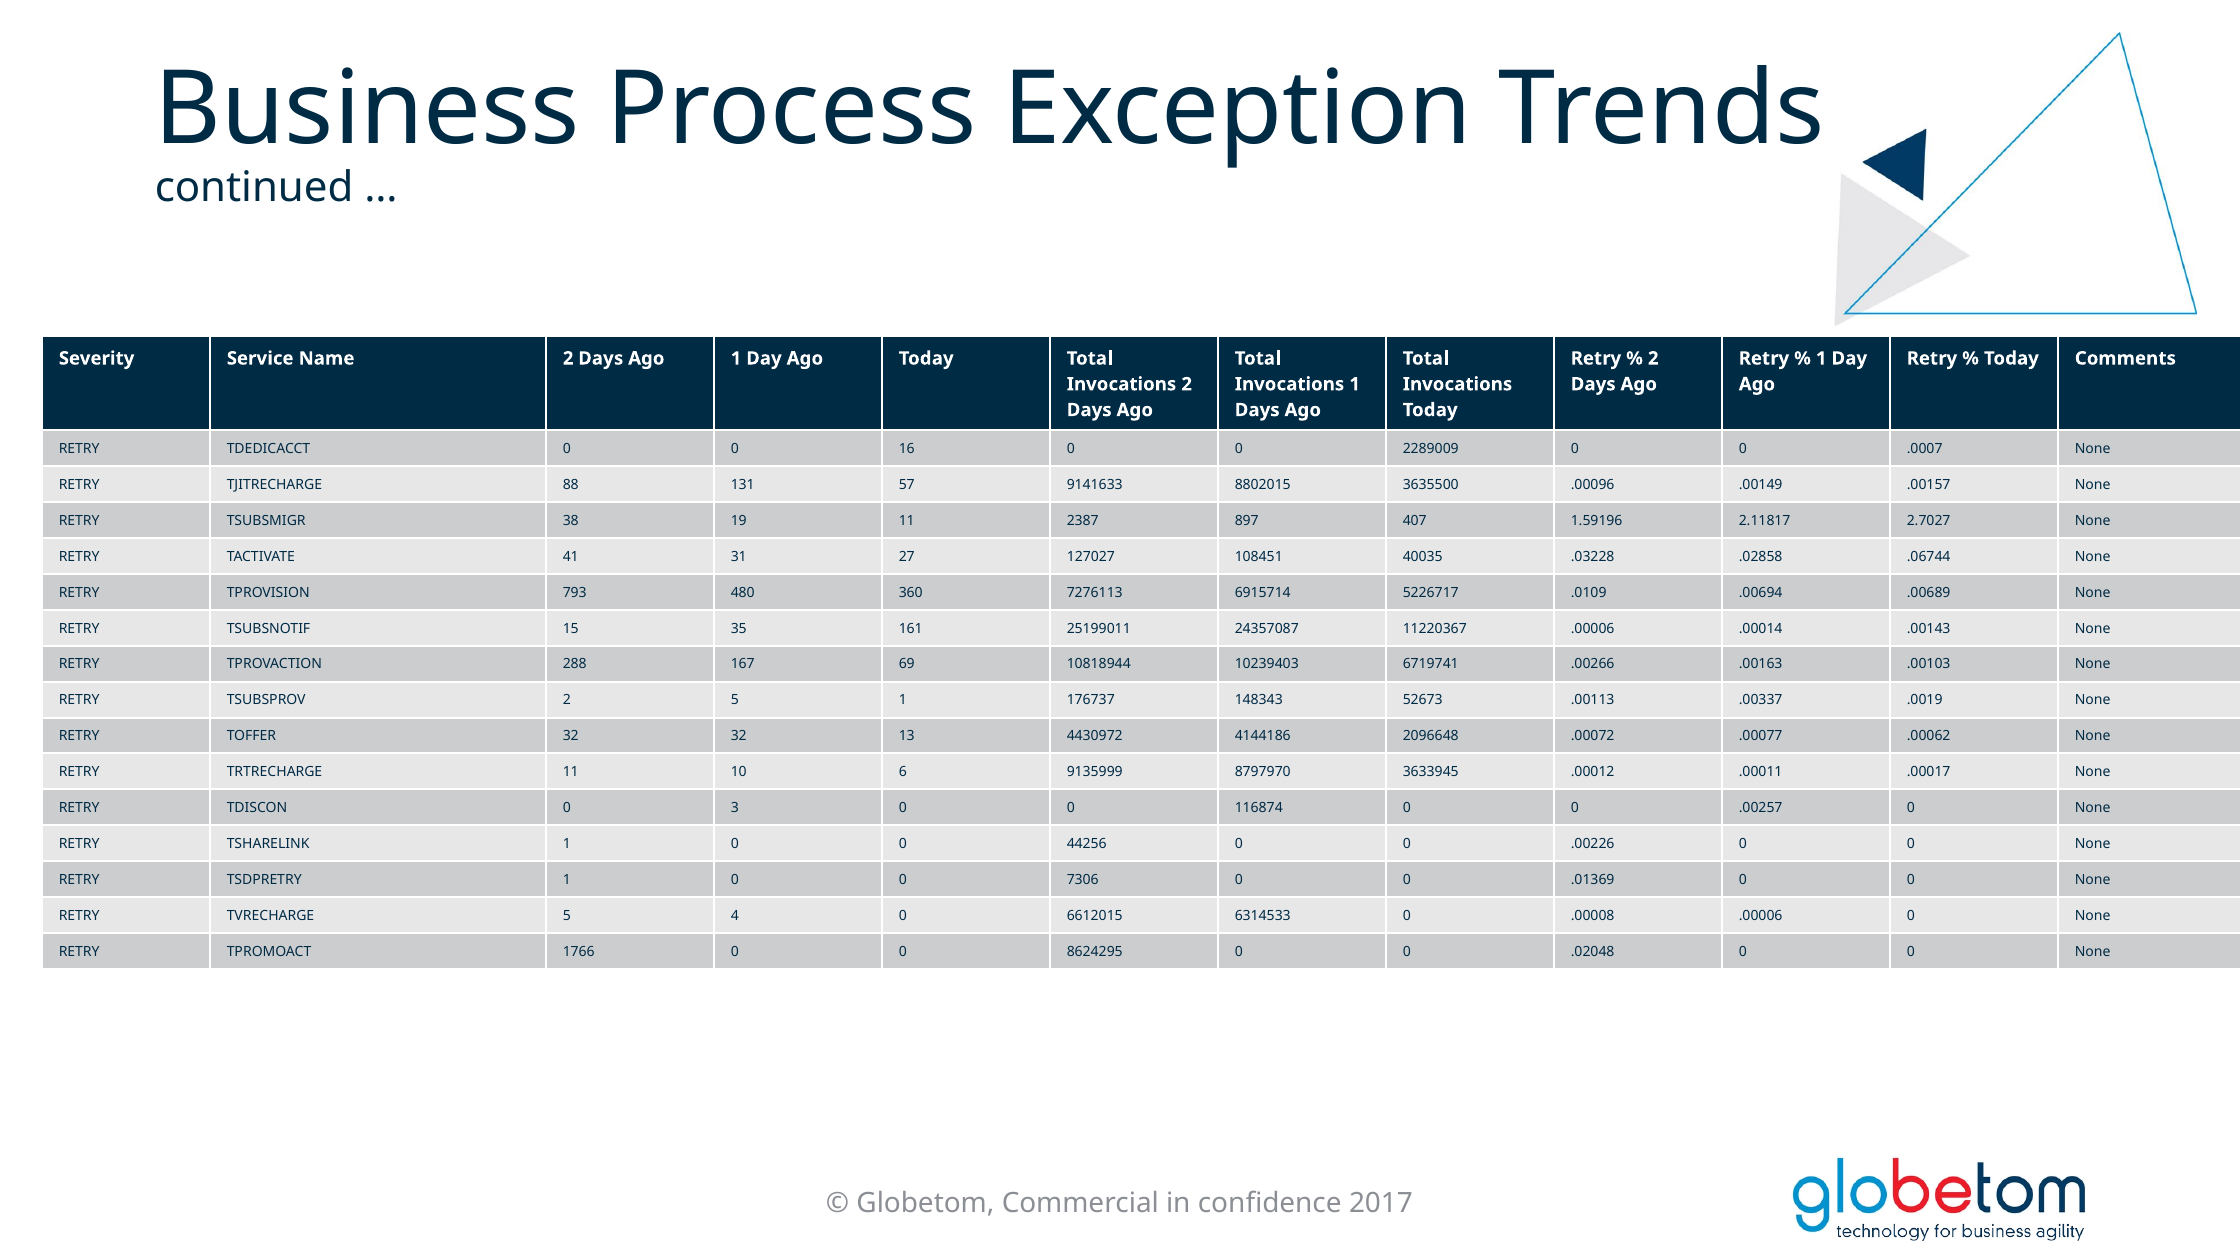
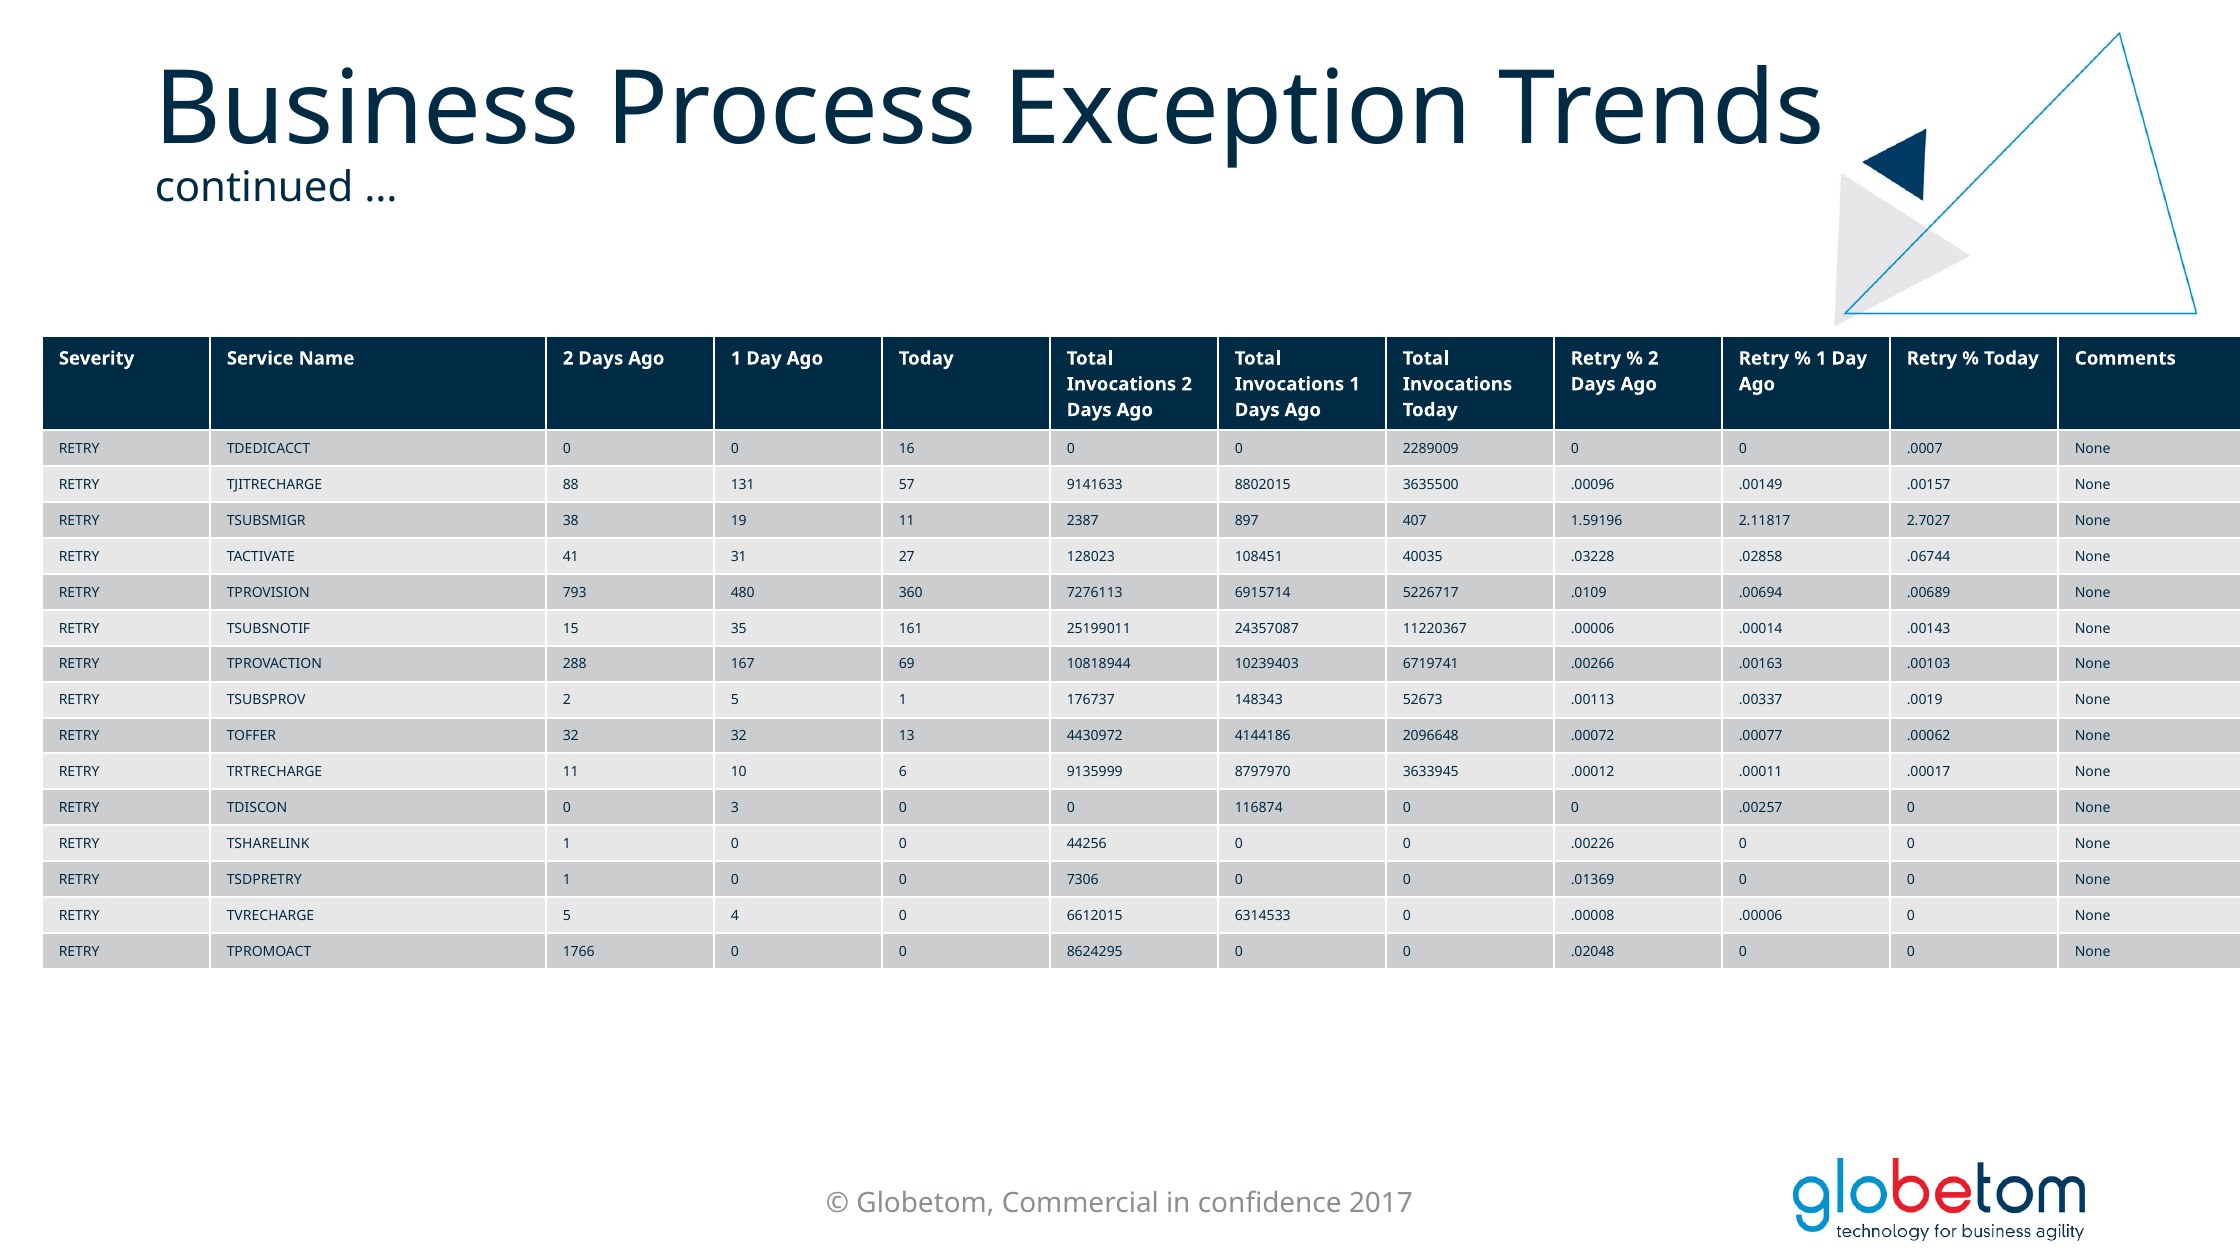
127027: 127027 -> 128023
